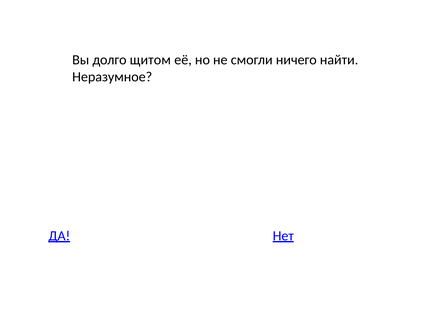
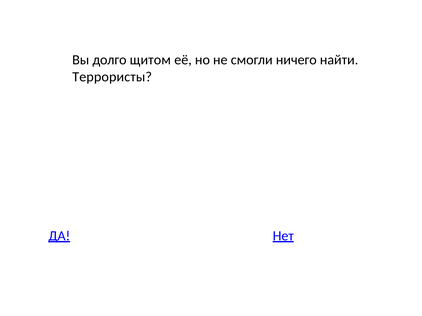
Неразумное: Неразумное -> Террористы
